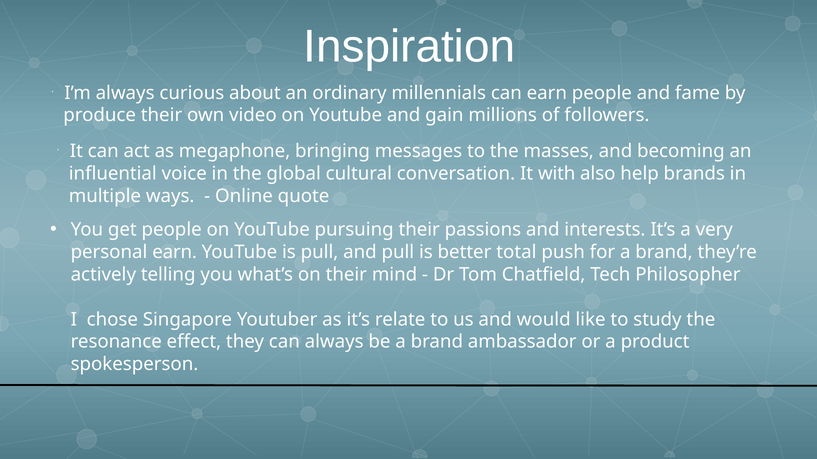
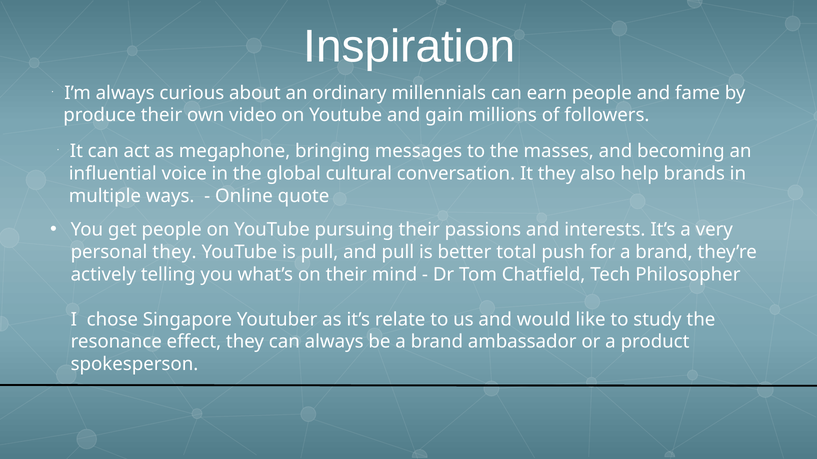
It with: with -> they
personal earn: earn -> they
